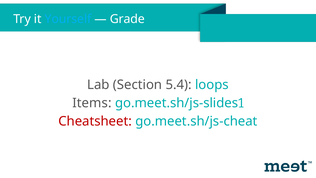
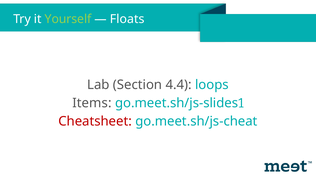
Yourself colour: light blue -> light green
Grade: Grade -> Floats
5.4: 5.4 -> 4.4
